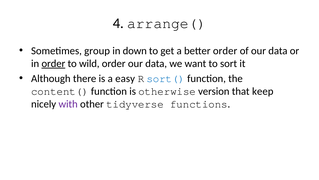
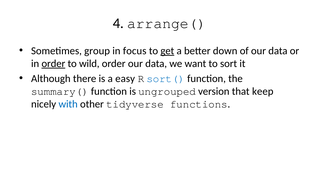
down: down -> focus
get underline: none -> present
better order: order -> down
content(: content( -> summary(
otherwise: otherwise -> ungrouped
with colour: purple -> blue
